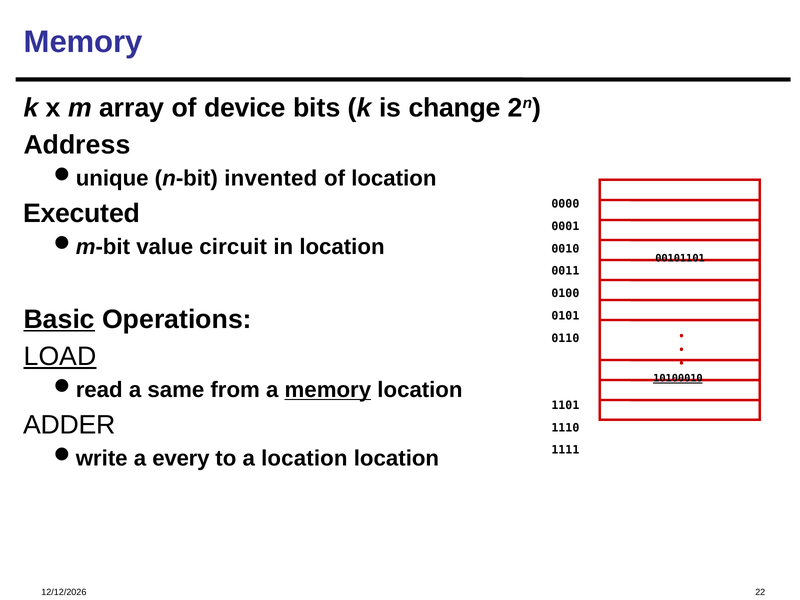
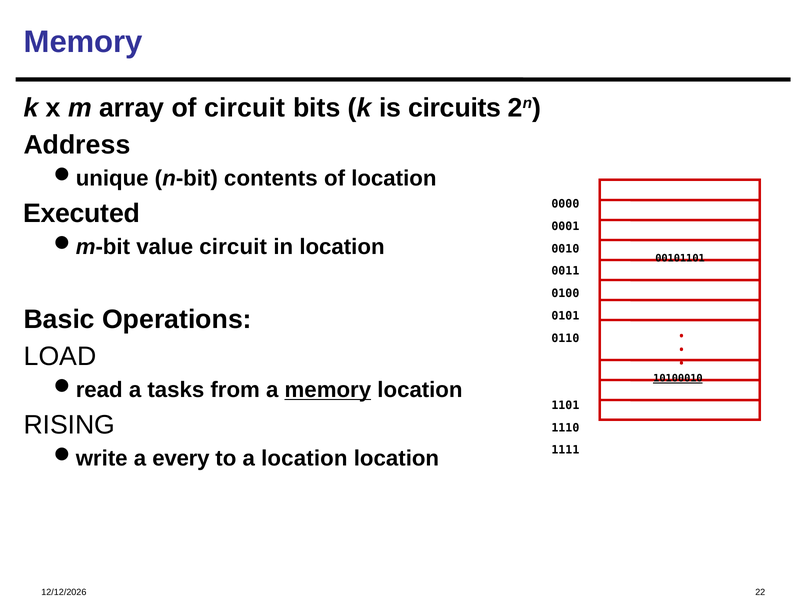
of device: device -> circuit
change: change -> circuits
invented: invented -> contents
Basic underline: present -> none
LOAD underline: present -> none
same: same -> tasks
ADDER: ADDER -> RISING
